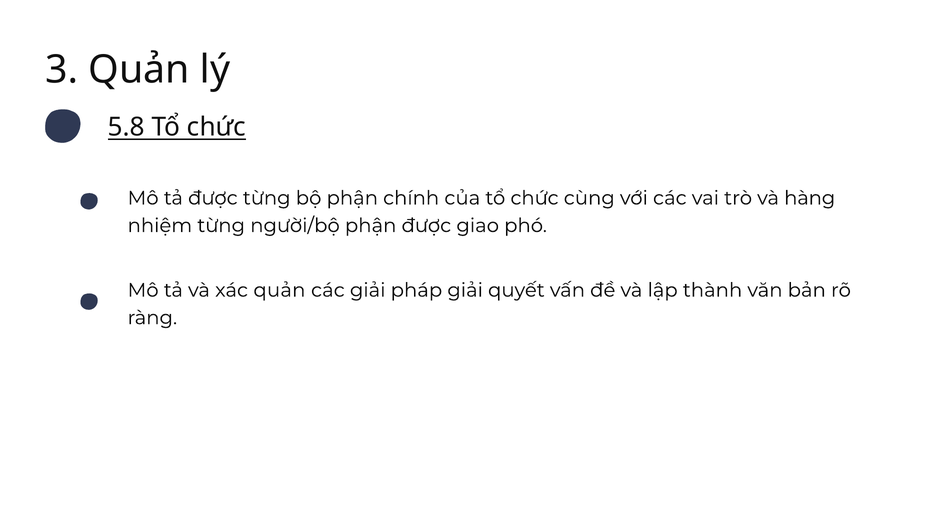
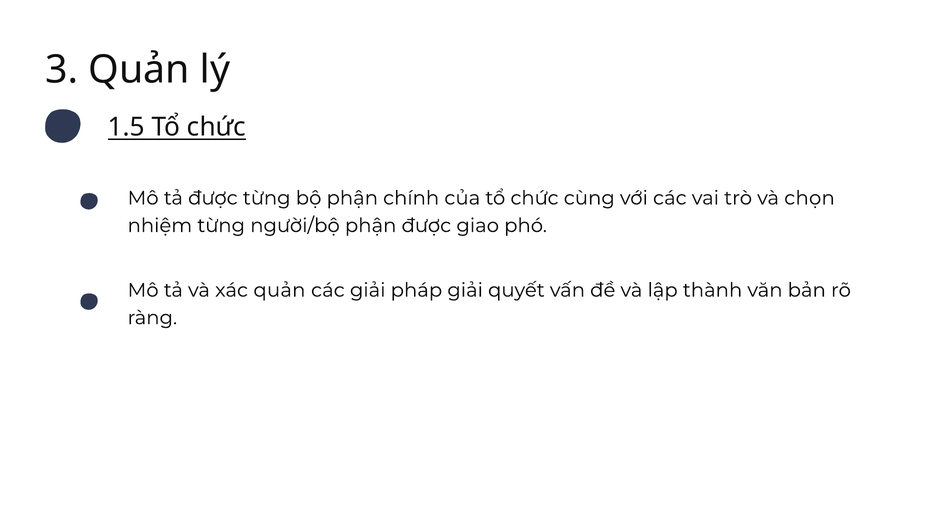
5.8: 5.8 -> 1.5
hàng: hàng -> chọn
